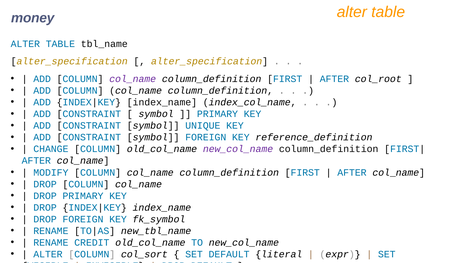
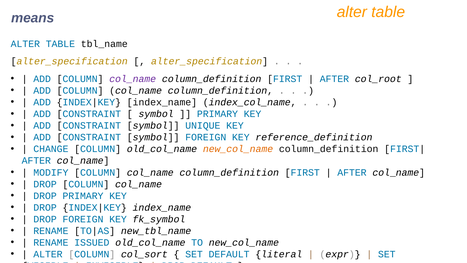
money: money -> means
new_col_name at (238, 149) colour: purple -> orange
CREDIT: CREDIT -> ISSUED
